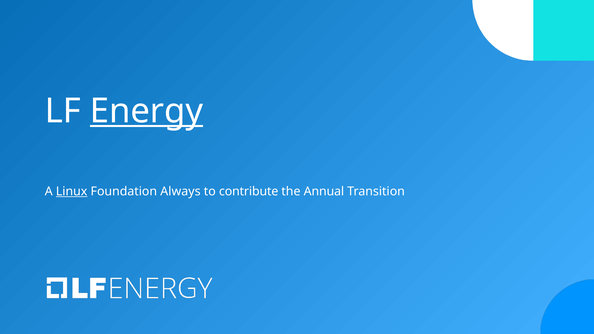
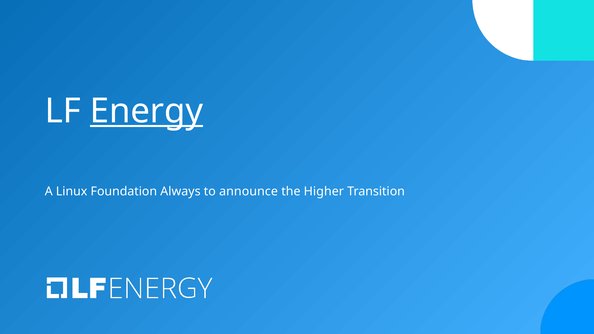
Linux underline: present -> none
contribute: contribute -> announce
Annual: Annual -> Higher
